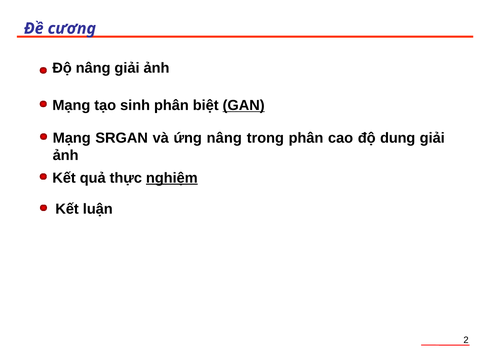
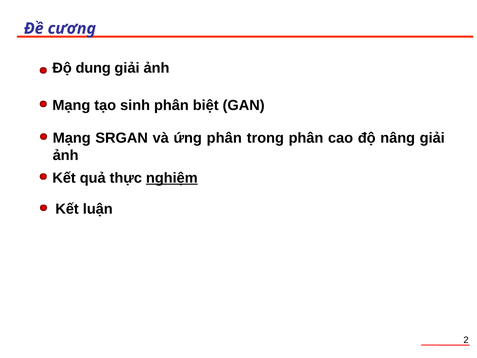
Độ nâng: nâng -> dung
GAN underline: present -> none
ứng nâng: nâng -> phân
dung: dung -> nâng
